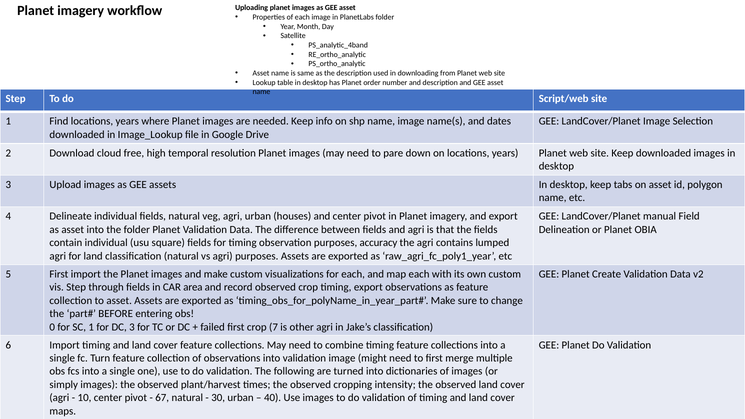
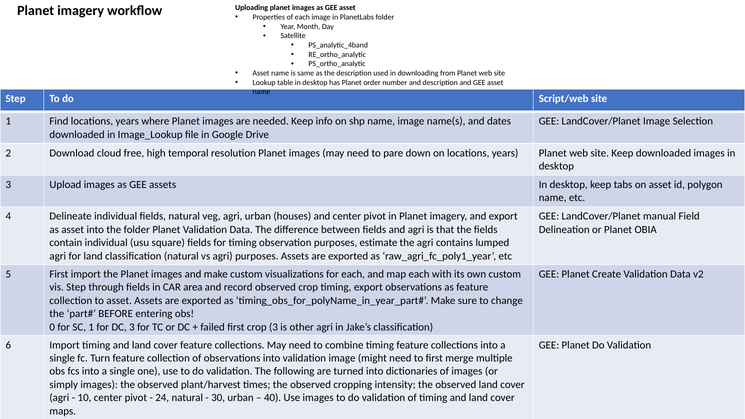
accuracy: accuracy -> estimate
crop 7: 7 -> 3
67: 67 -> 24
